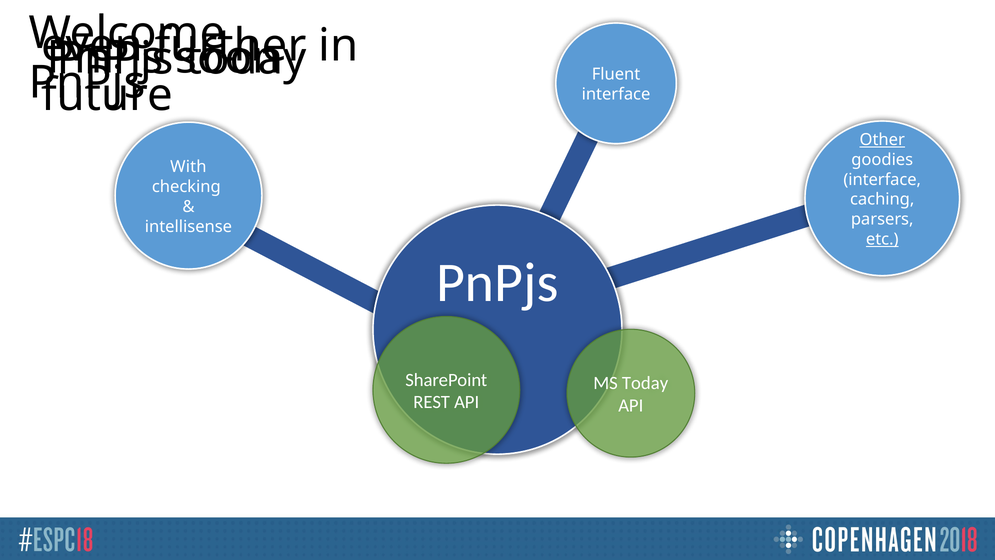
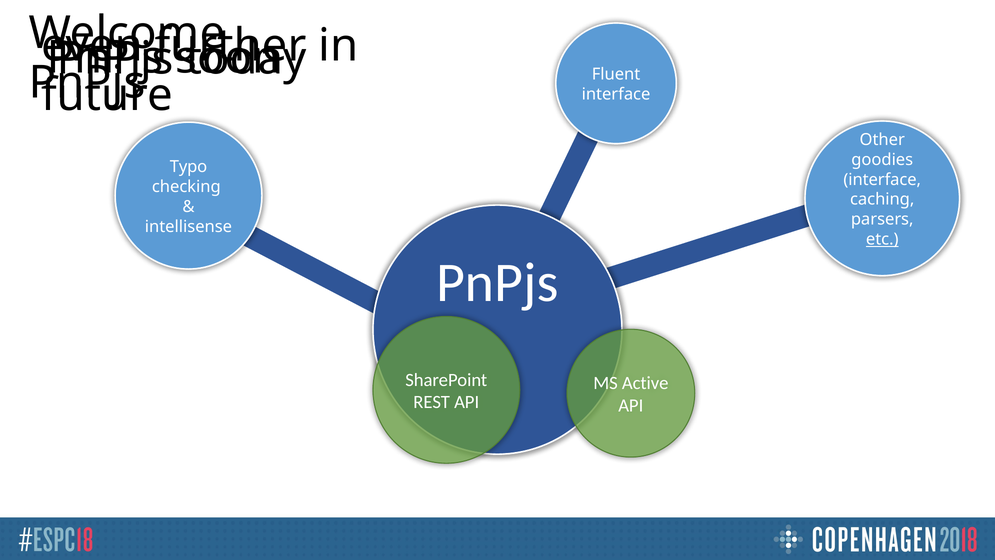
Other underline: present -> none
With: With -> Typo
MS Today: Today -> Active
